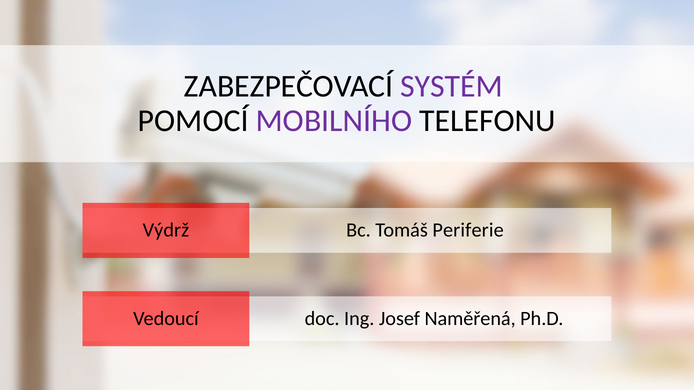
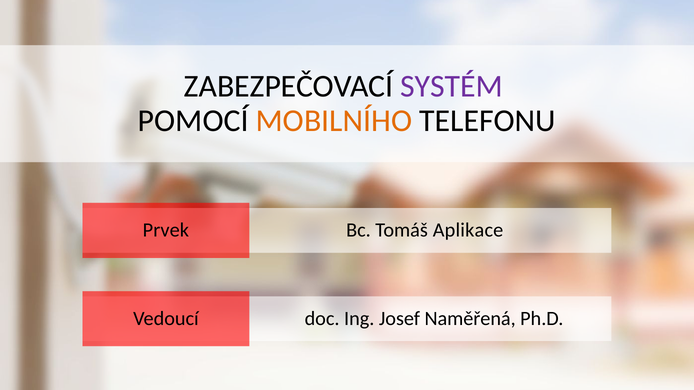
MOBILNÍHO colour: purple -> orange
Výdrž: Výdrž -> Prvek
Periferie: Periferie -> Aplikace
